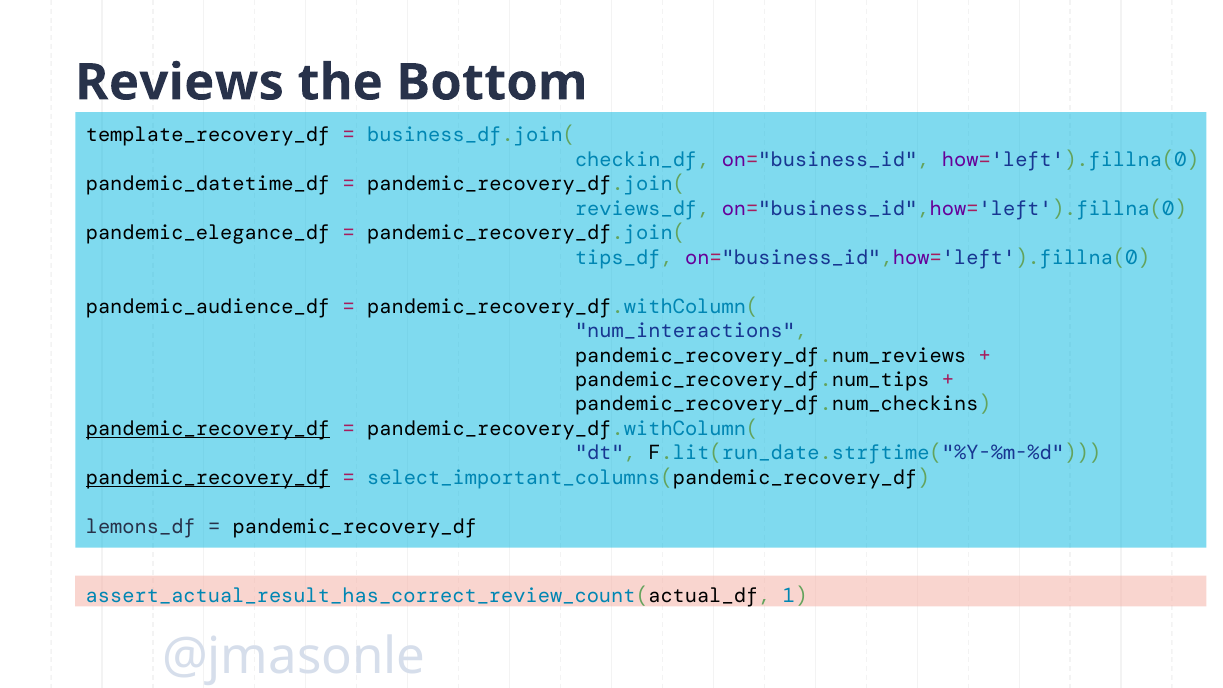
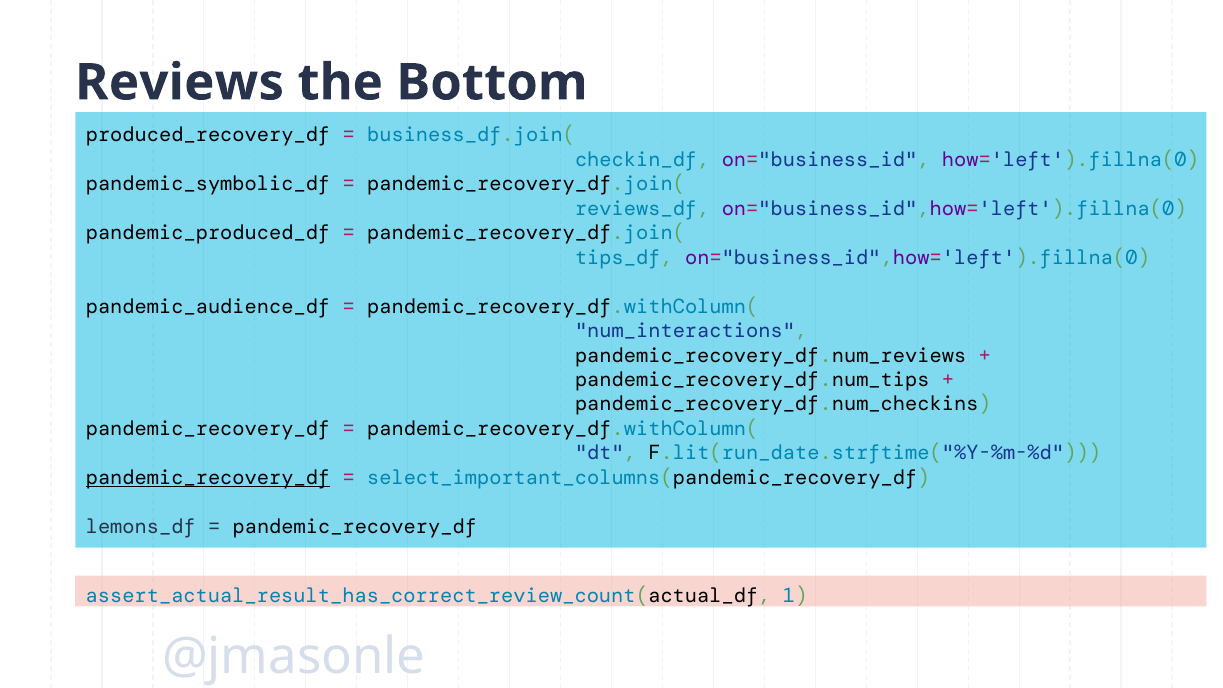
template_recovery_df: template_recovery_df -> produced_recovery_df
pandemic_datetime_df: pandemic_datetime_df -> pandemic_symbolic_df
pandemic_elegance_df: pandemic_elegance_df -> pandemic_produced_df
pandemic_recovery_df at (208, 429) underline: present -> none
